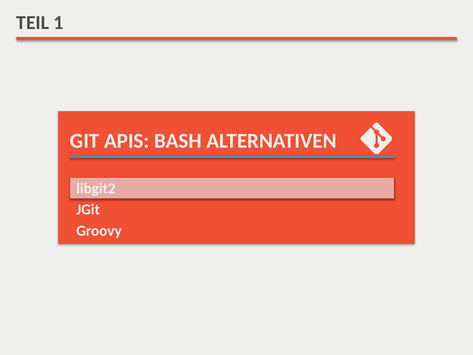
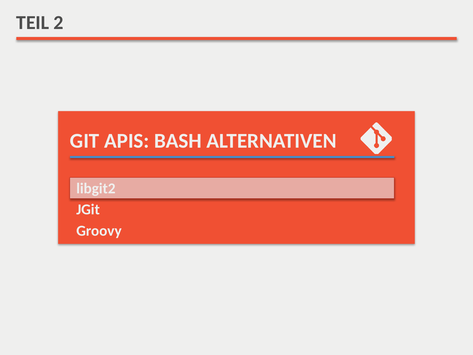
1: 1 -> 2
